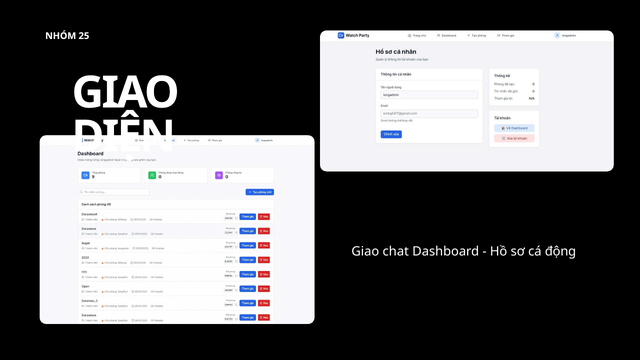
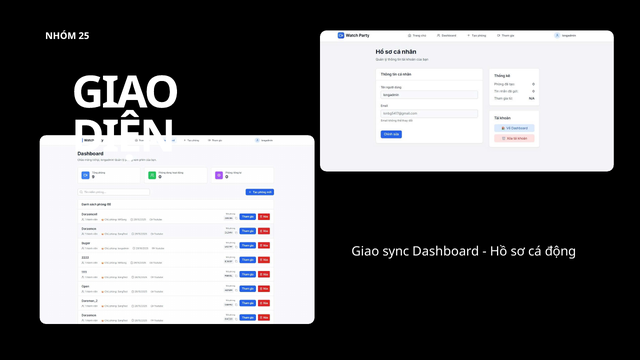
chat: chat -> sync
